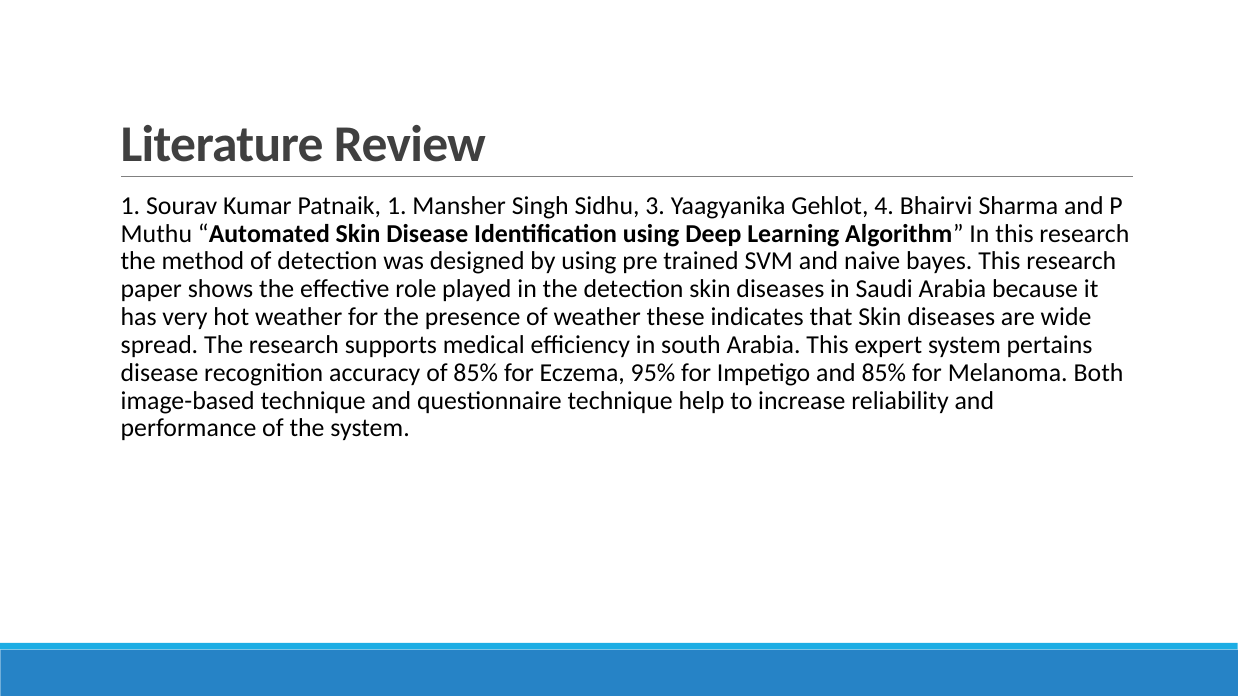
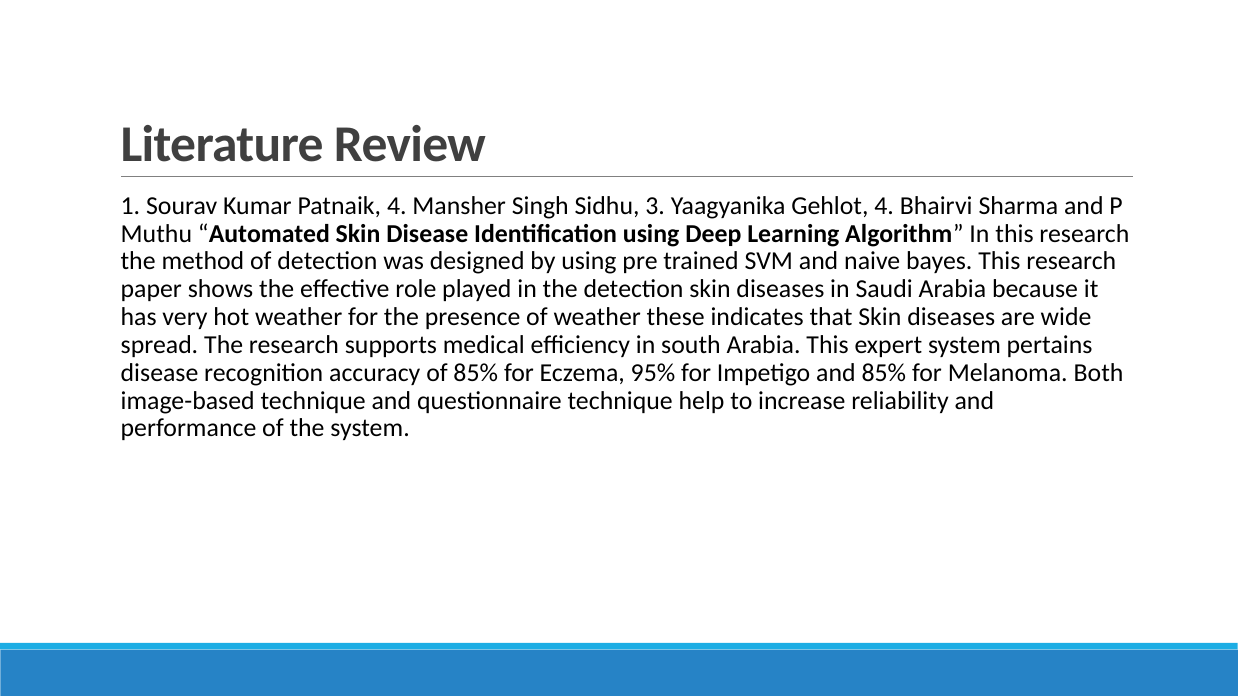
Patnaik 1: 1 -> 4
